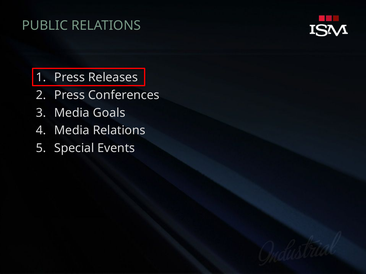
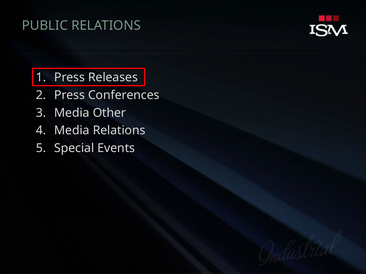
Goals: Goals -> Other
